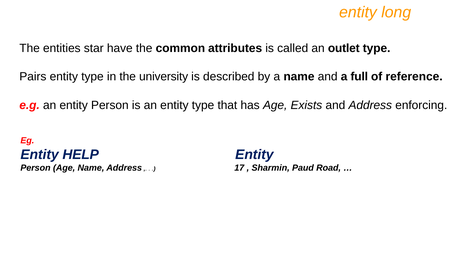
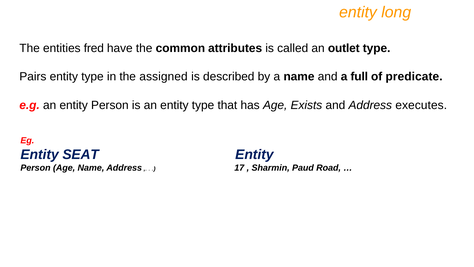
star: star -> fred
university: university -> assigned
reference: reference -> predicate
enforcing: enforcing -> executes
HELP: HELP -> SEAT
